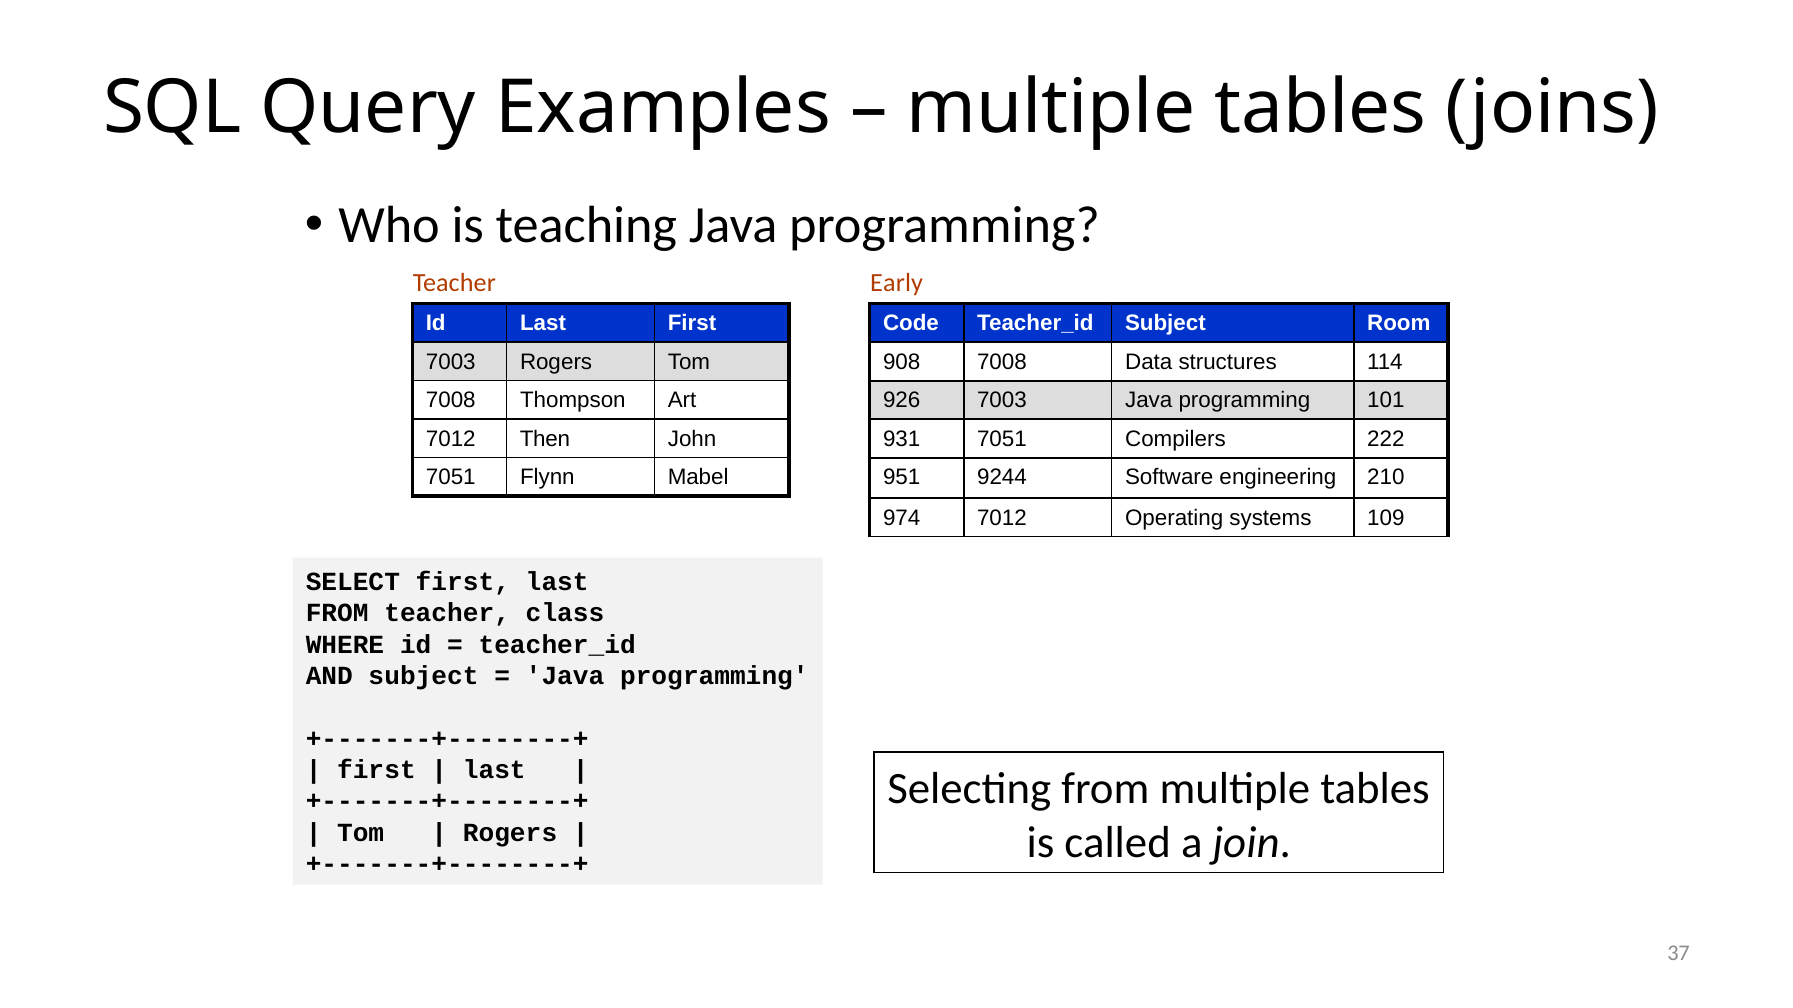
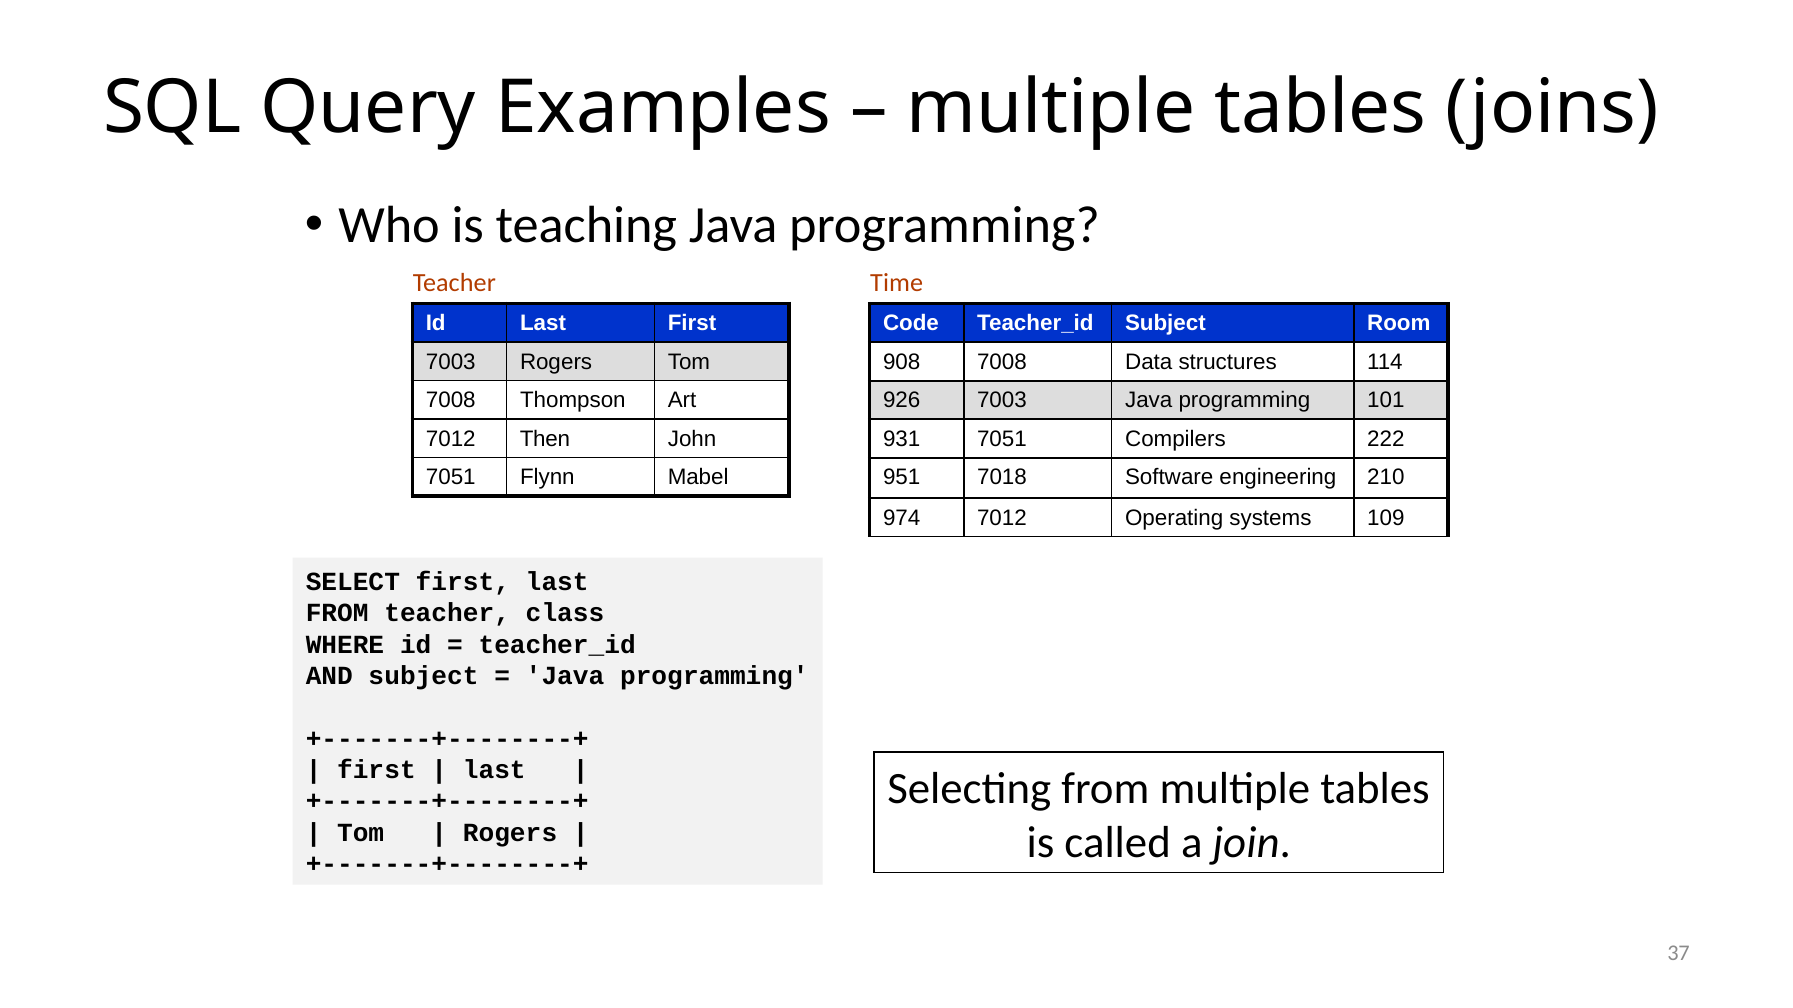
Early: Early -> Time
9244: 9244 -> 7018
